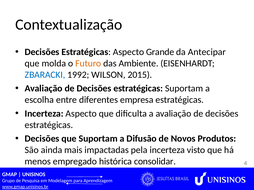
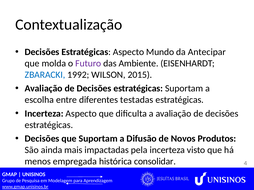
Grande: Grande -> Mundo
Futuro colour: orange -> purple
empresa: empresa -> testadas
empregado: empregado -> empregada
